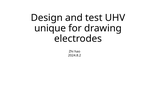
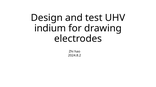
unique: unique -> indium
